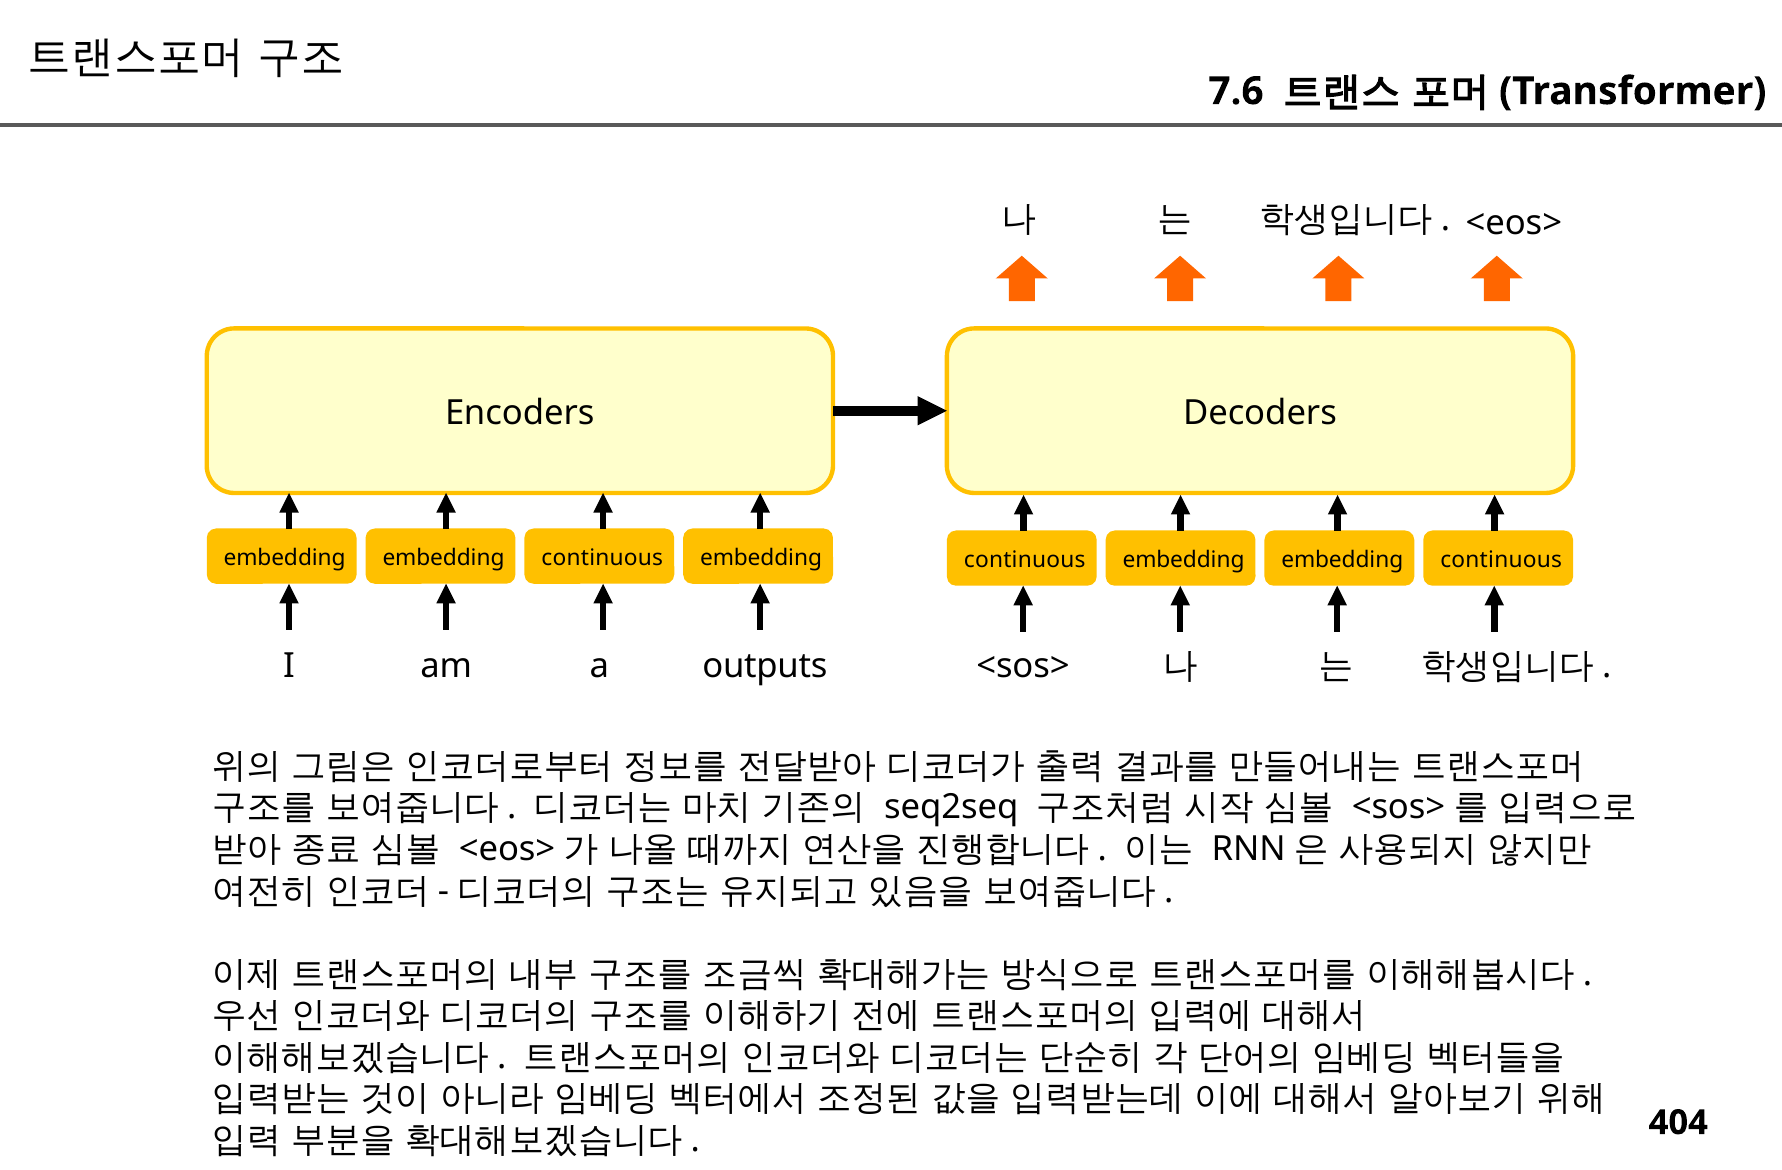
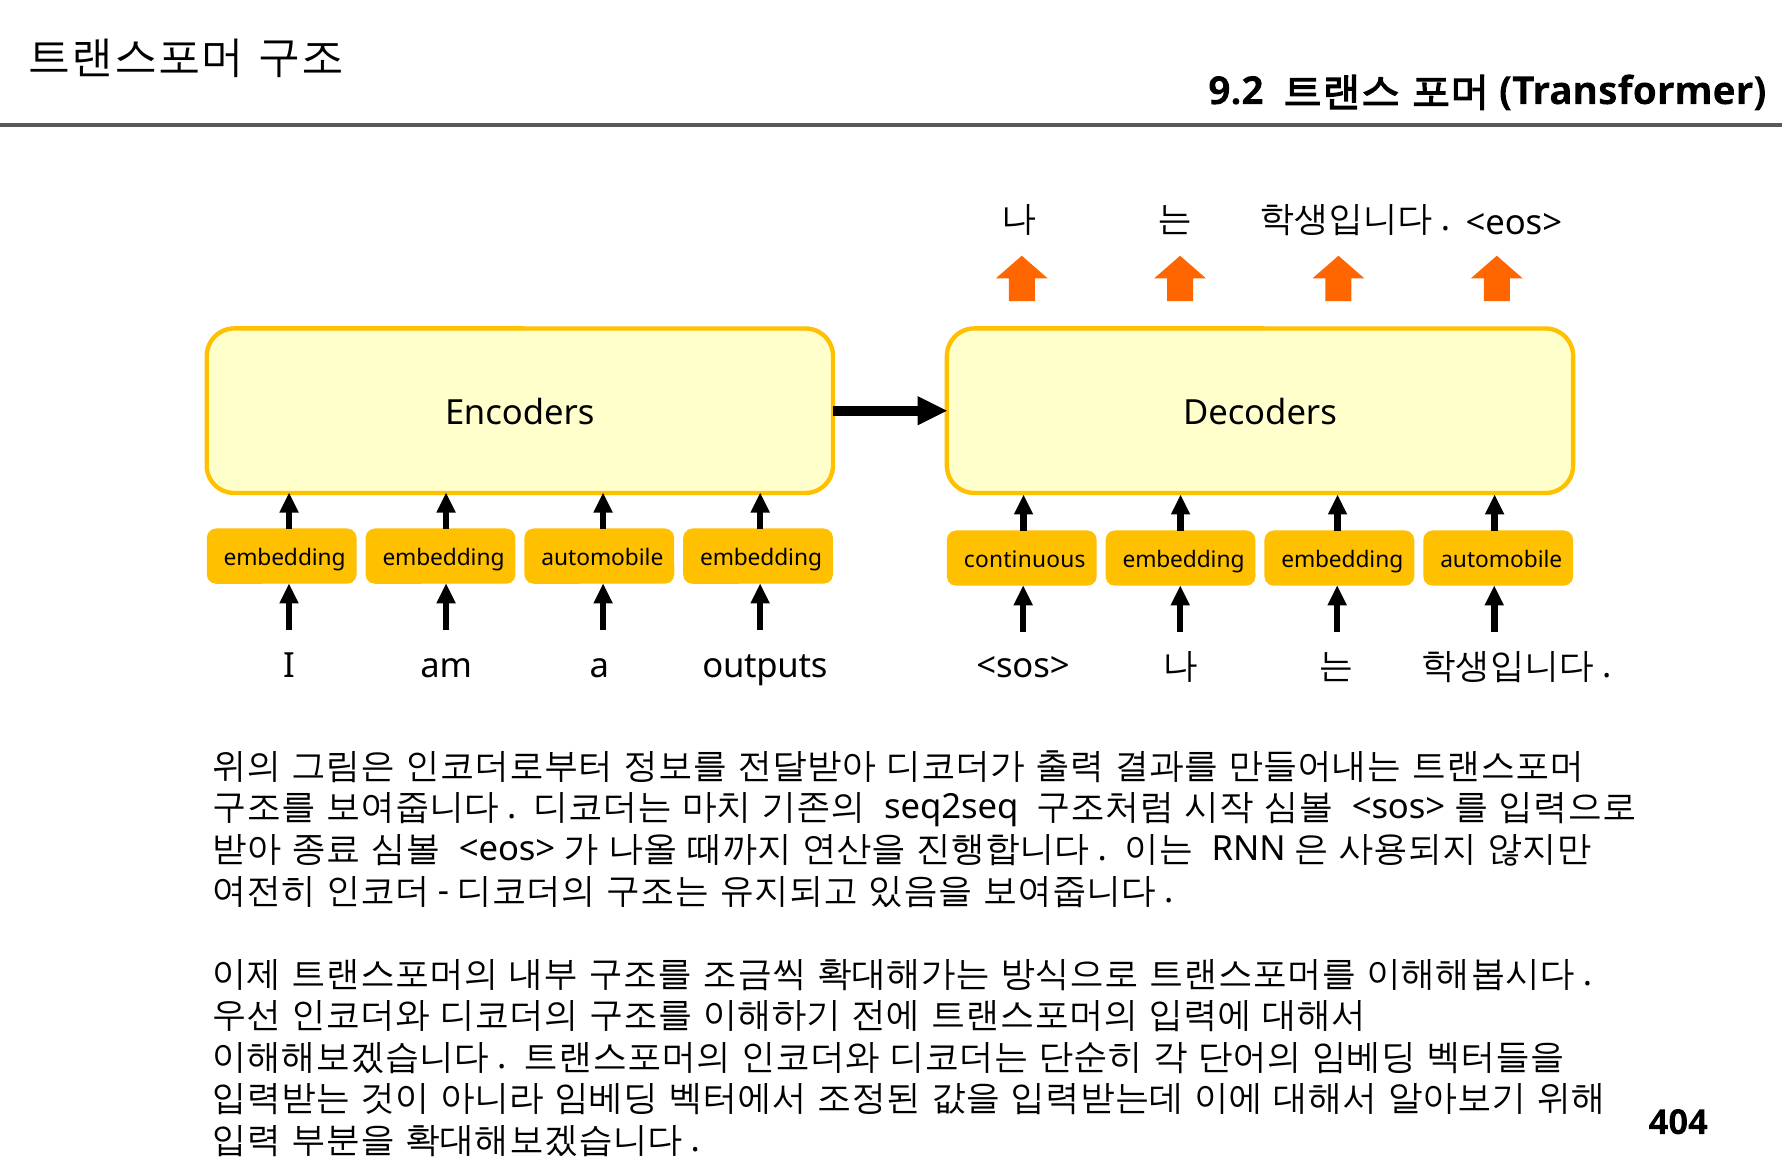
7.6: 7.6 -> 9.2
continuous at (602, 558): continuous -> automobile
continuous at (1501, 560): continuous -> automobile
